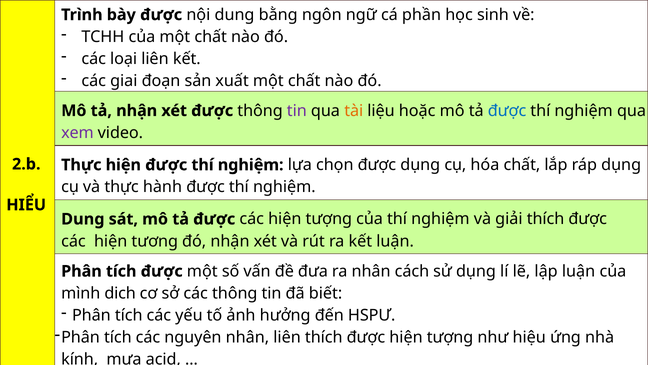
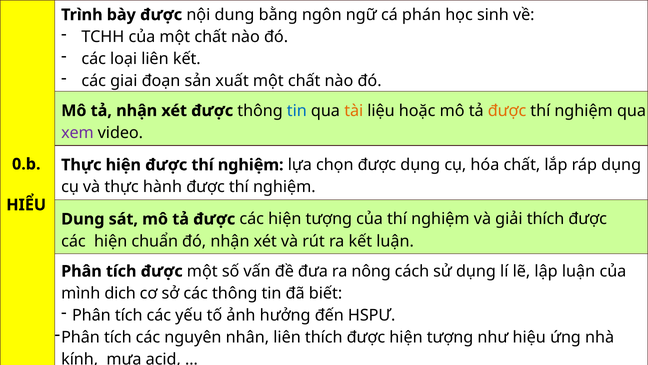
phần: phần -> phán
tin at (297, 111) colour: purple -> blue
được at (507, 111) colour: blue -> orange
2.b: 2.b -> 0.b
tương: tương -> chuẩn
ra nhân: nhân -> nông
